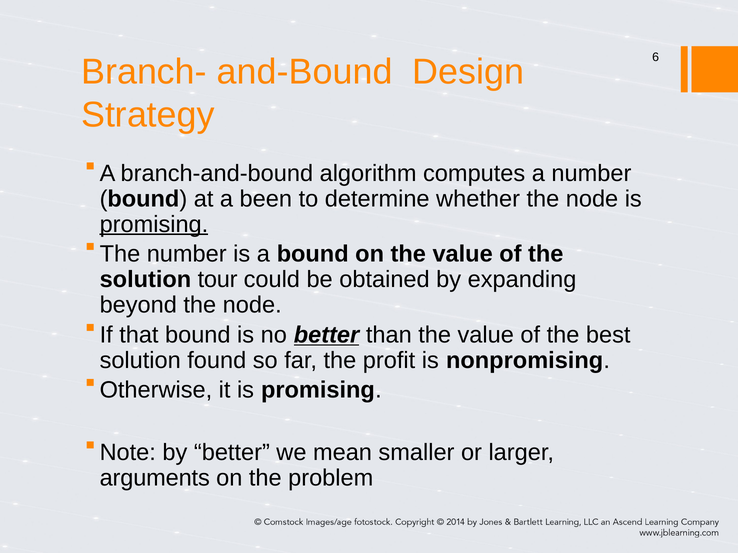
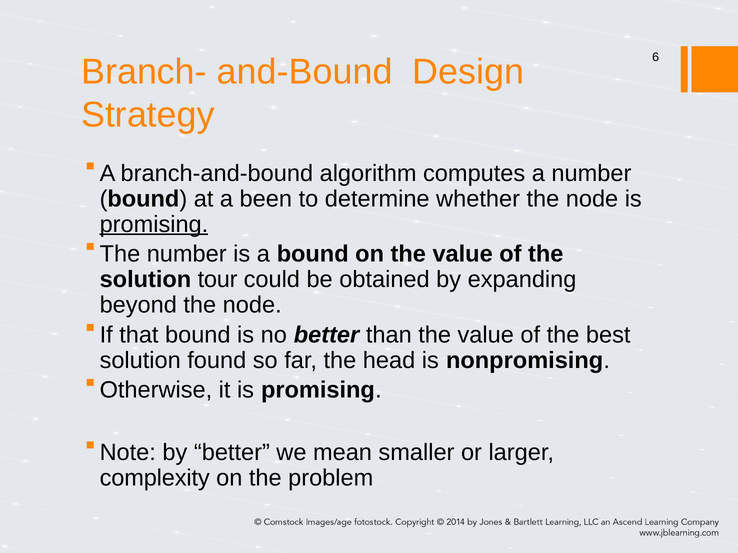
better at (327, 335) underline: present -> none
profit: profit -> head
arguments: arguments -> complexity
